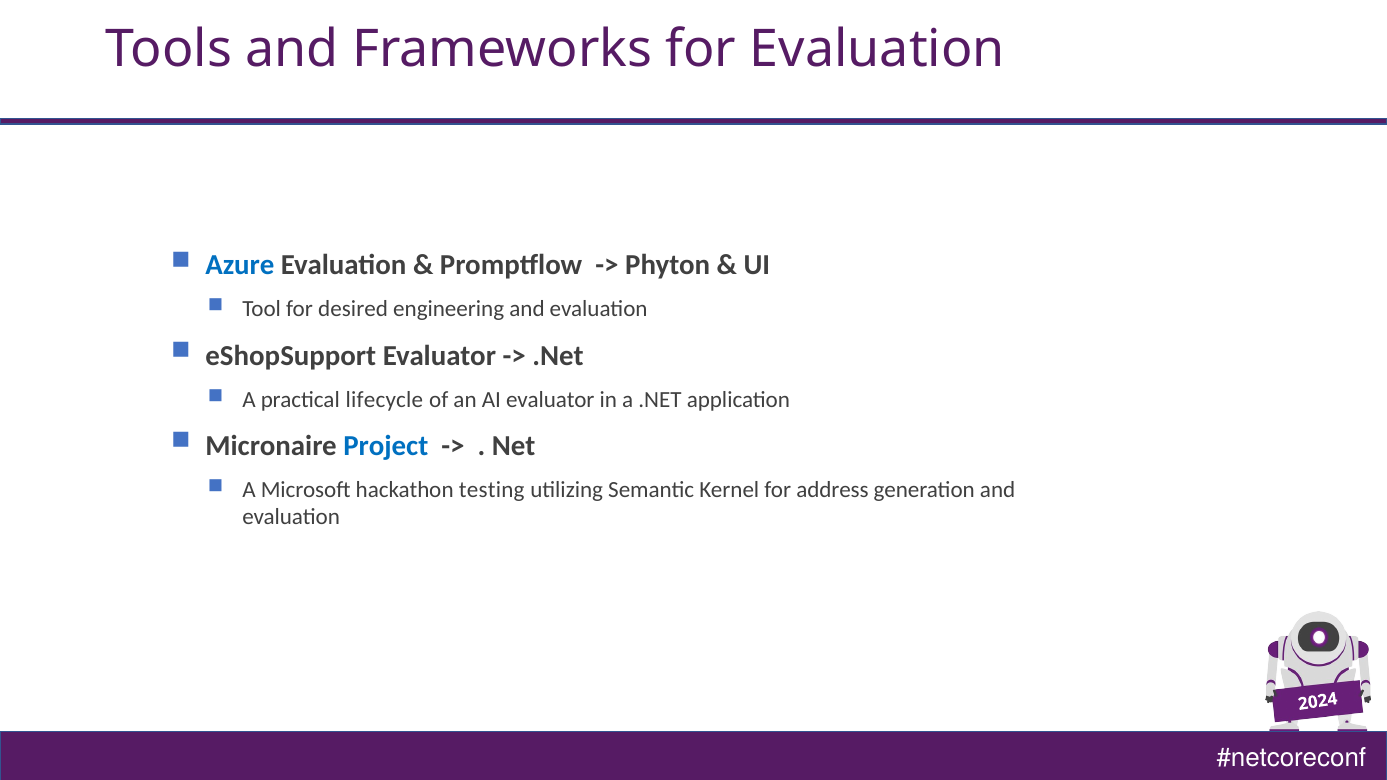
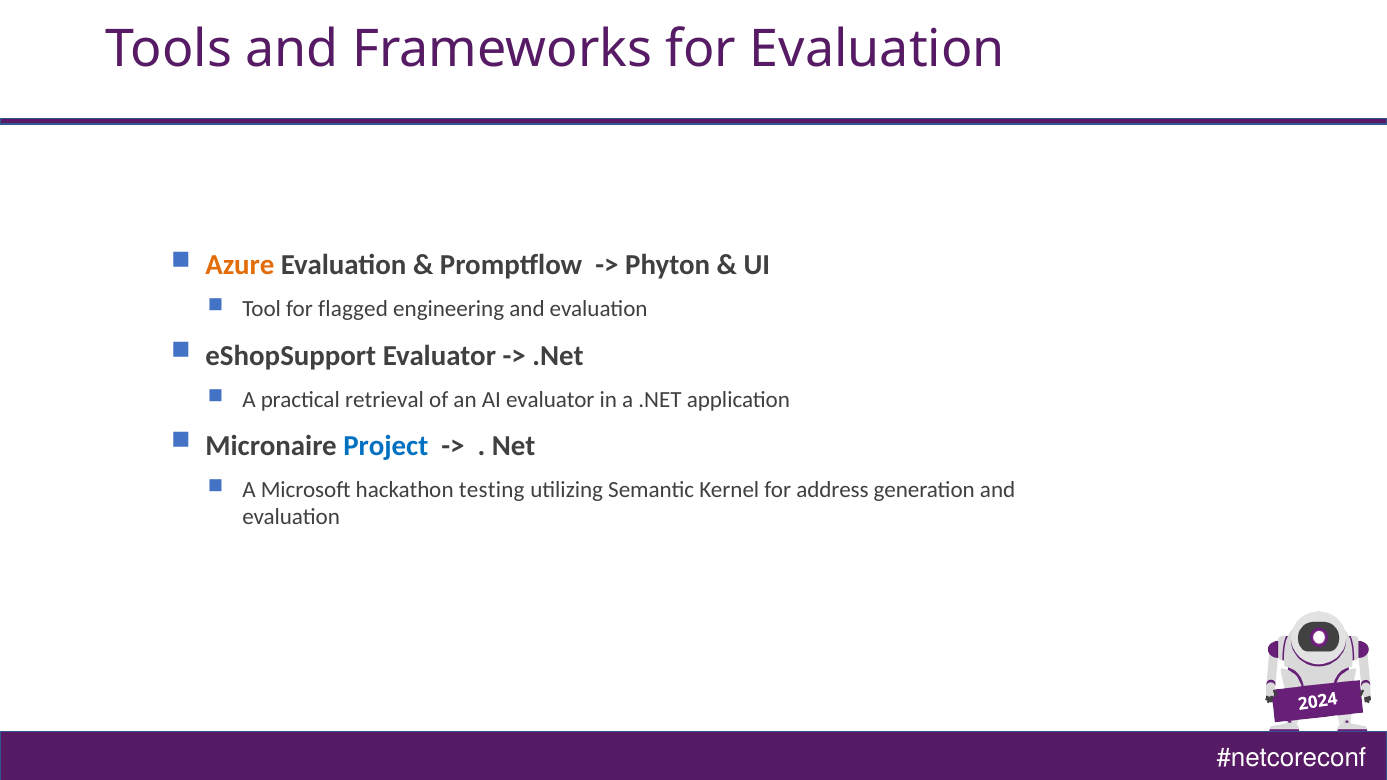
Azure colour: blue -> orange
desired: desired -> flagged
lifecycle: lifecycle -> retrieval
